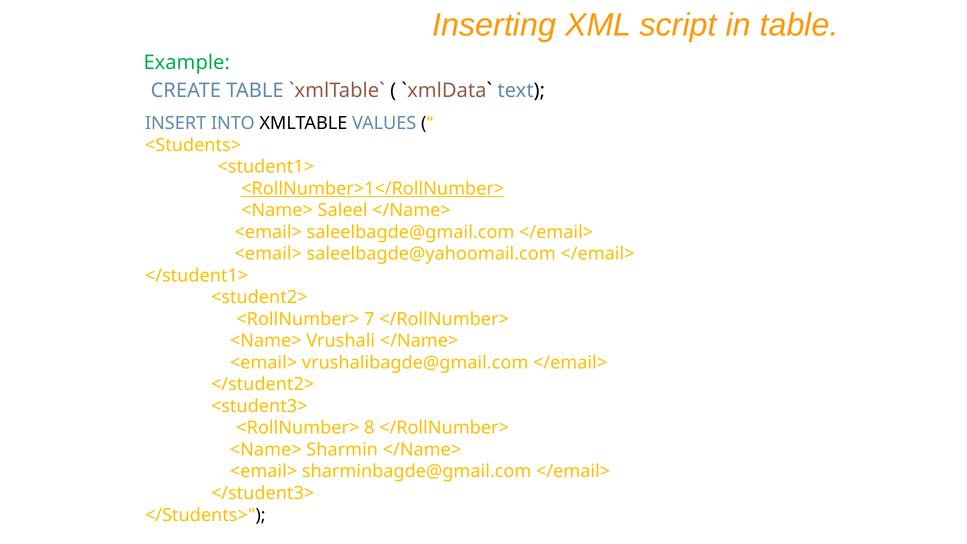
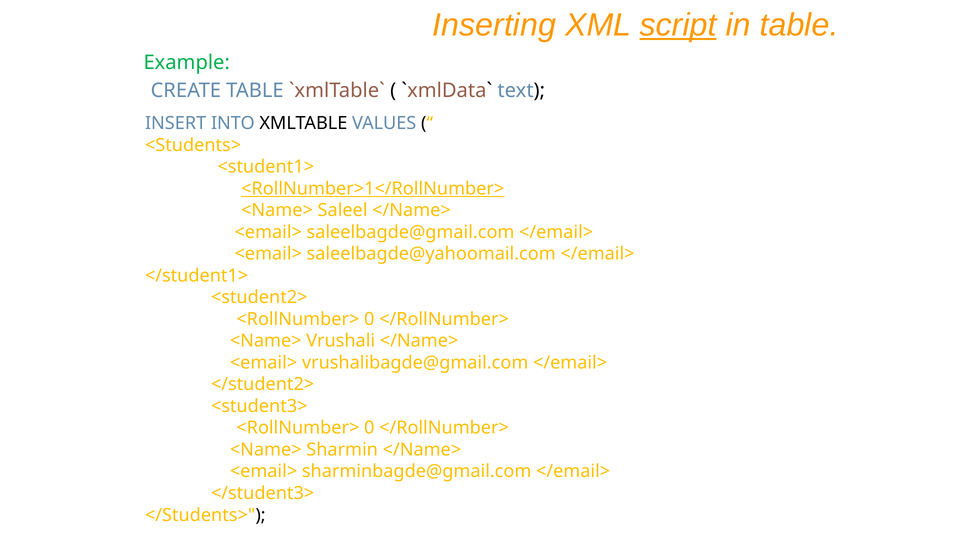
script underline: none -> present
7 at (369, 319): 7 -> 0
8 at (369, 428): 8 -> 0
